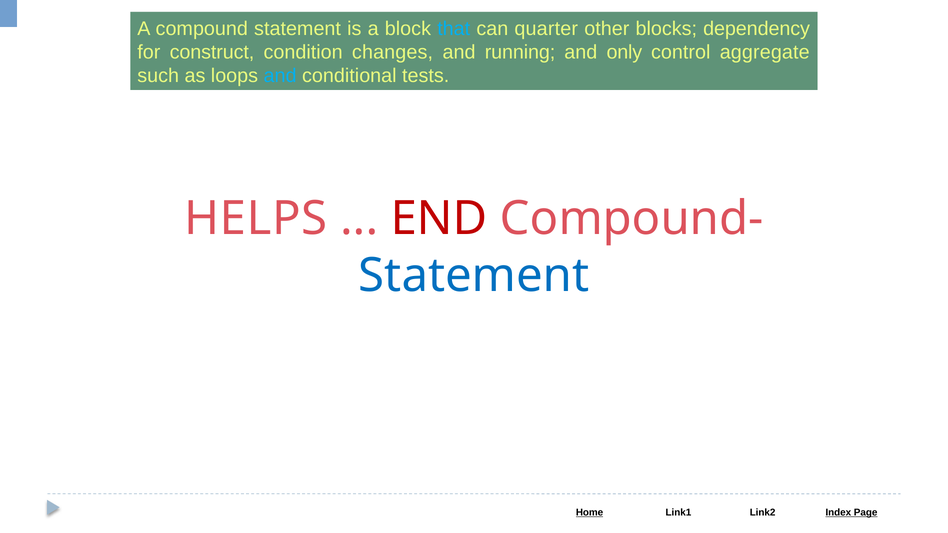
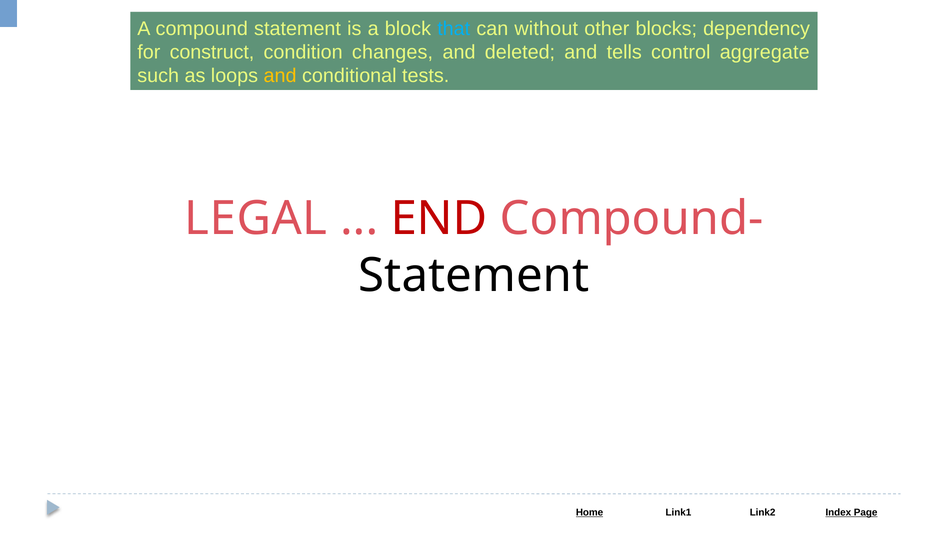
quarter: quarter -> without
running: running -> deleted
only: only -> tells
and at (280, 76) colour: light blue -> yellow
HELPS: HELPS -> LEGAL
Statement at (474, 276) colour: blue -> black
